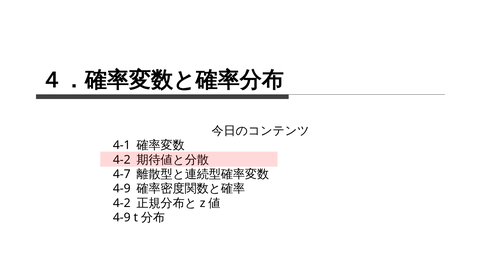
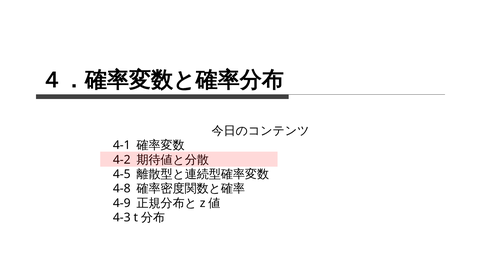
4-7: 4-7 -> 4-5
4-9 at (122, 188): 4-9 -> 4-8
4-2 at (122, 203): 4-2 -> 4-9
4-9 at (122, 217): 4-9 -> 4-3
